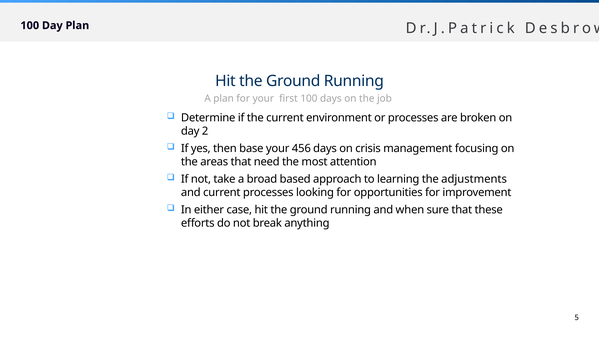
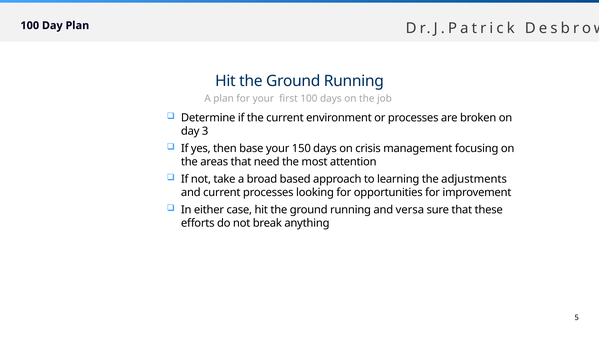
2: 2 -> 3
456: 456 -> 150
when: when -> versa
